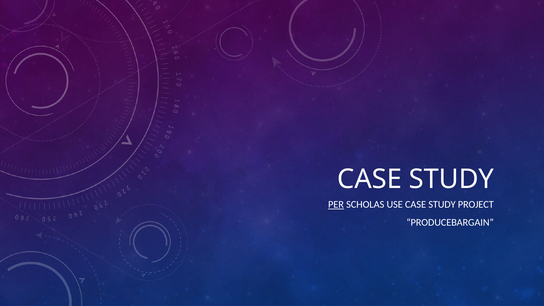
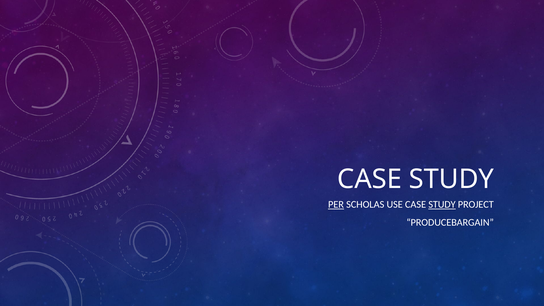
STUDY at (442, 205) underline: none -> present
